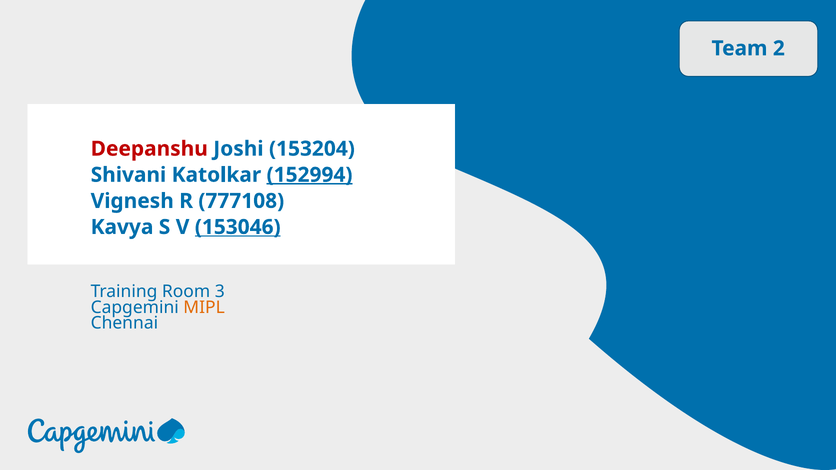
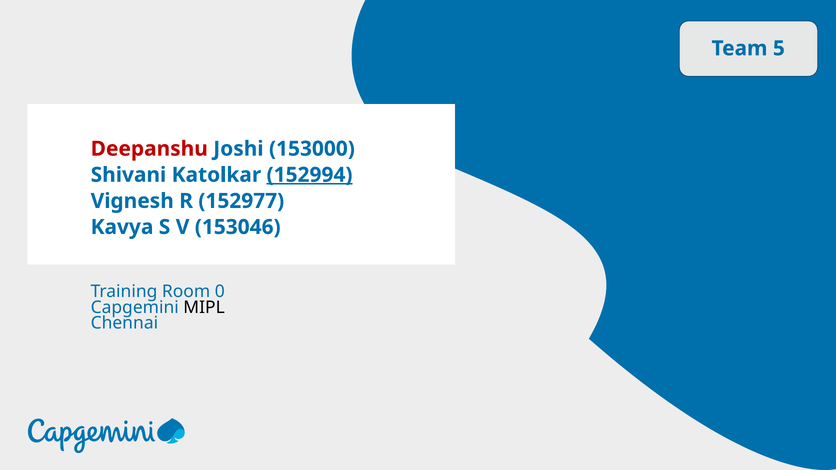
2: 2 -> 5
153204: 153204 -> 153000
777108: 777108 -> 152977
153046 underline: present -> none
3: 3 -> 0
MIPL colour: orange -> black
